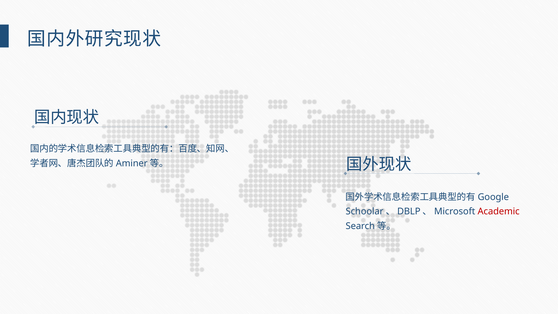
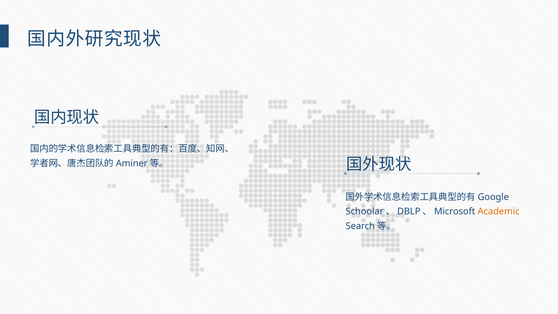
Academic colour: red -> orange
